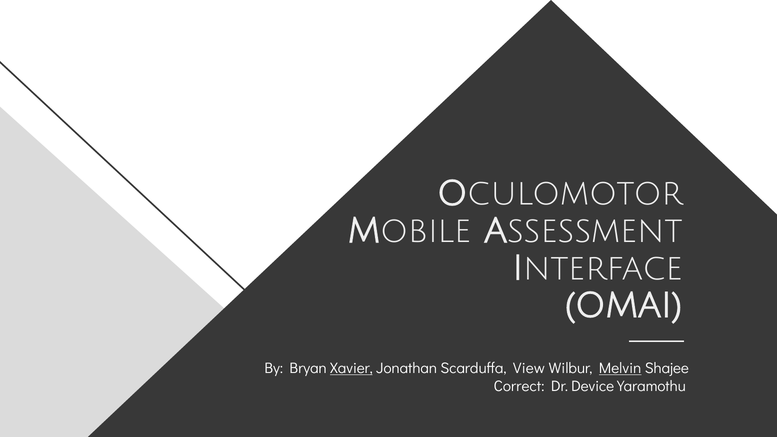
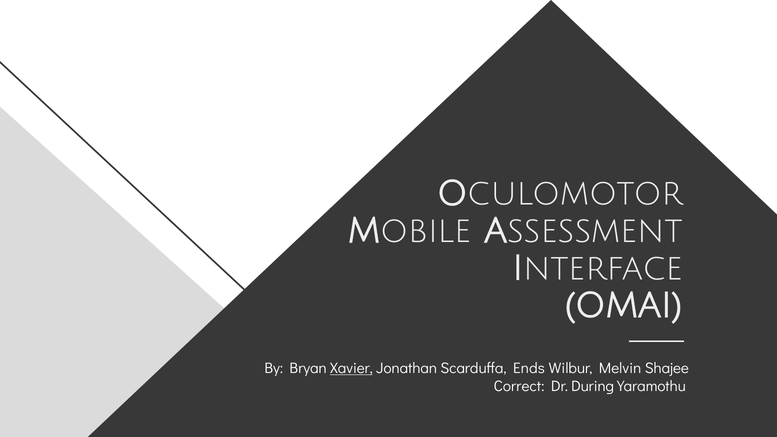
View: View -> Ends
Melvin underline: present -> none
Device: Device -> During
